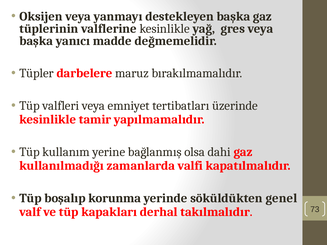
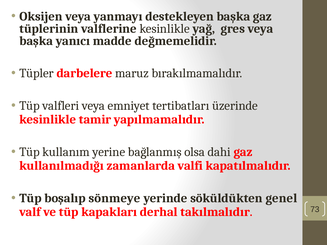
korunma: korunma -> sönmeye
